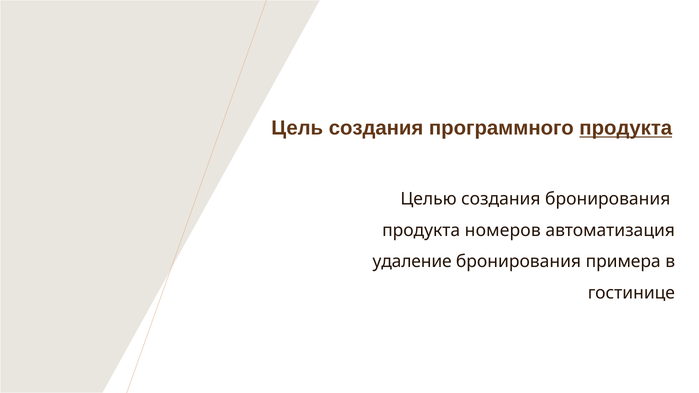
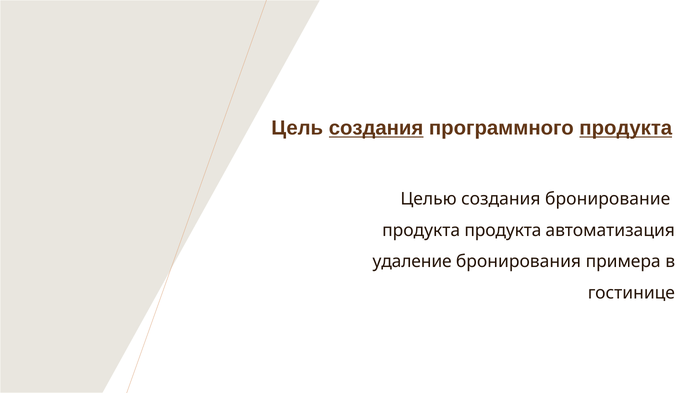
создания at (376, 128) underline: none -> present
создания бронирования: бронирования -> бронирование
продукта номеров: номеров -> продукта
